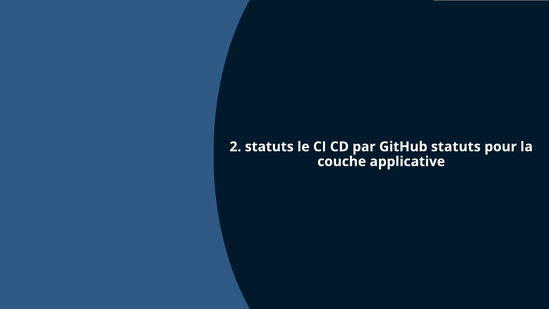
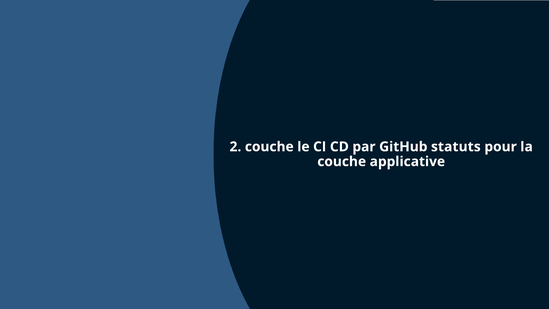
2 statuts: statuts -> couche
